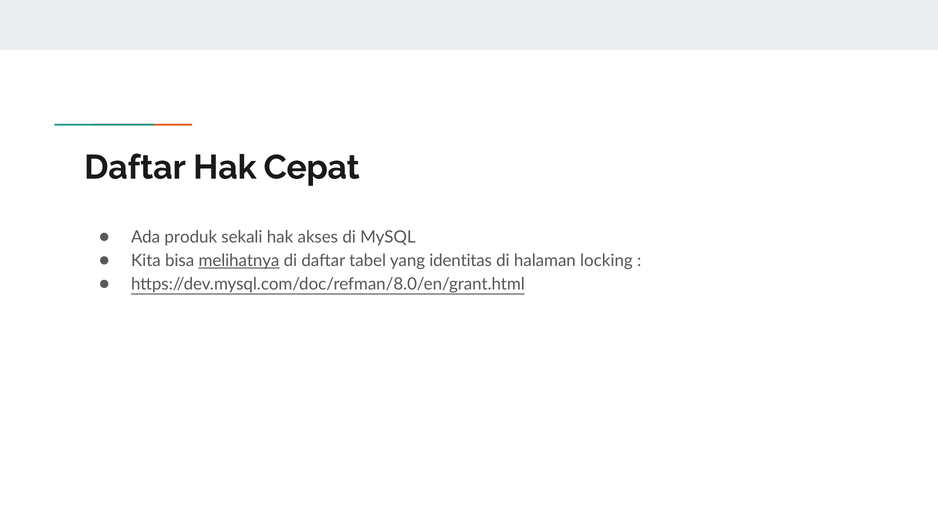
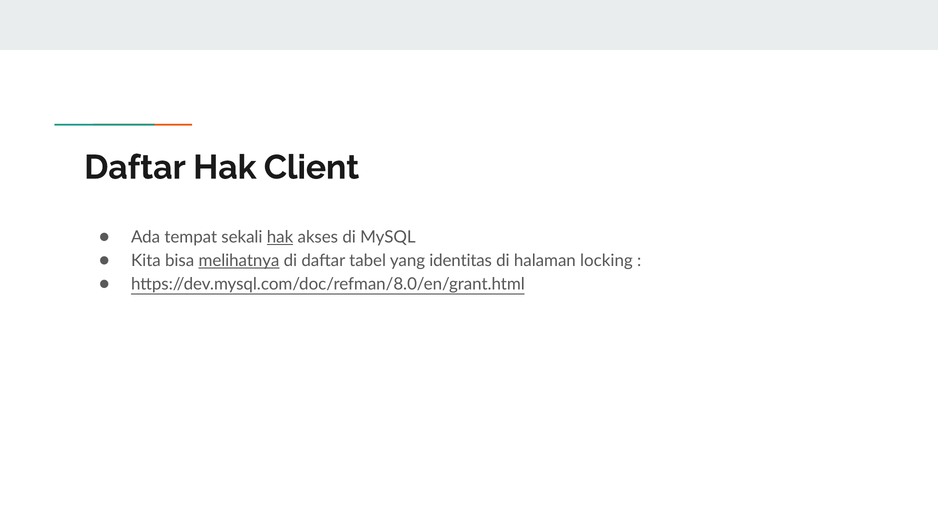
Cepat: Cepat -> Client
produk: produk -> tempat
hak at (280, 237) underline: none -> present
